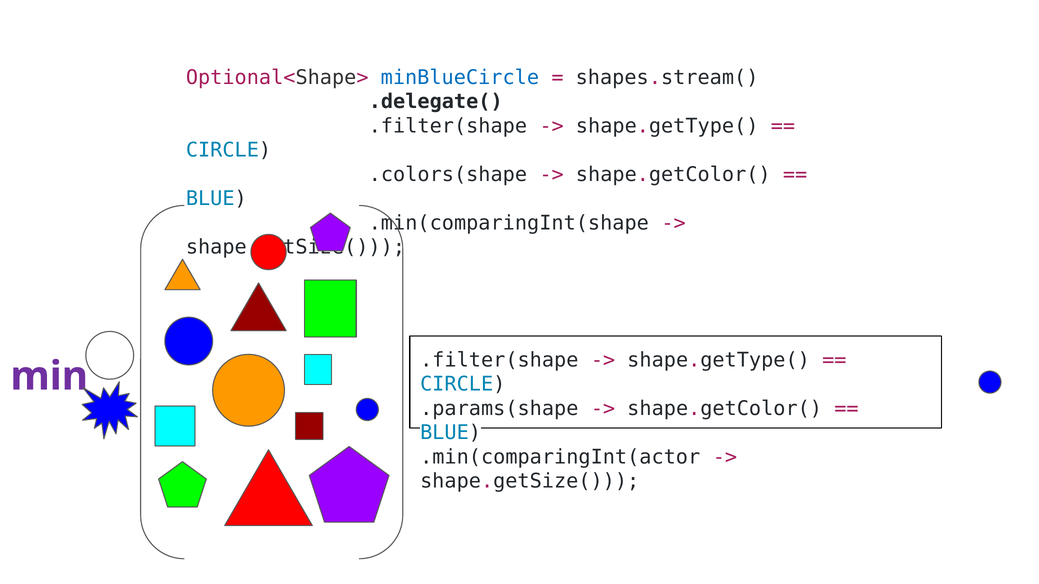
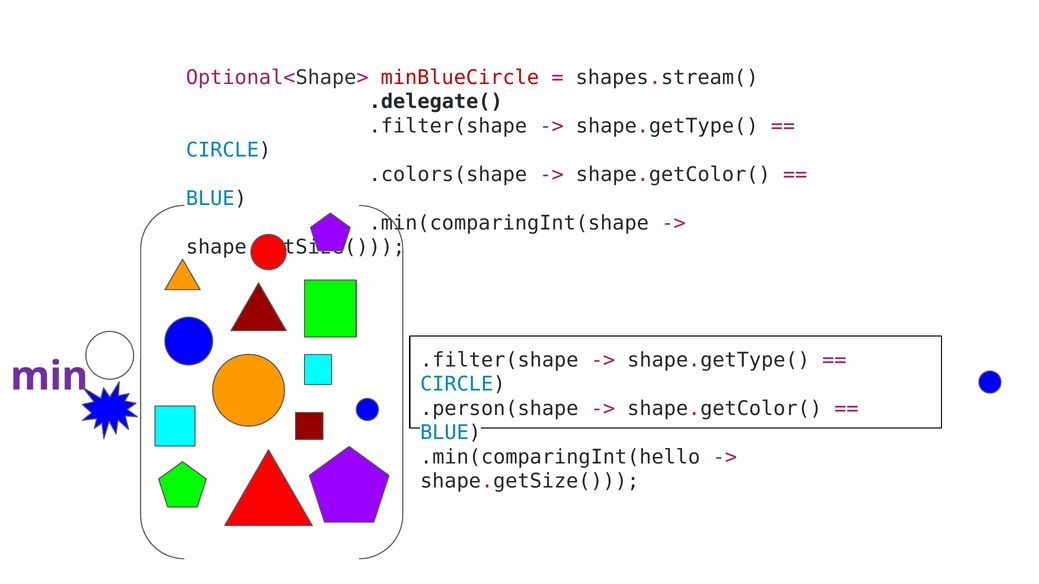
minBlueCircle colour: blue -> red
.params(shape: .params(shape -> .person(shape
.min(comparingInt(actor: .min(comparingInt(actor -> .min(comparingInt(hello
